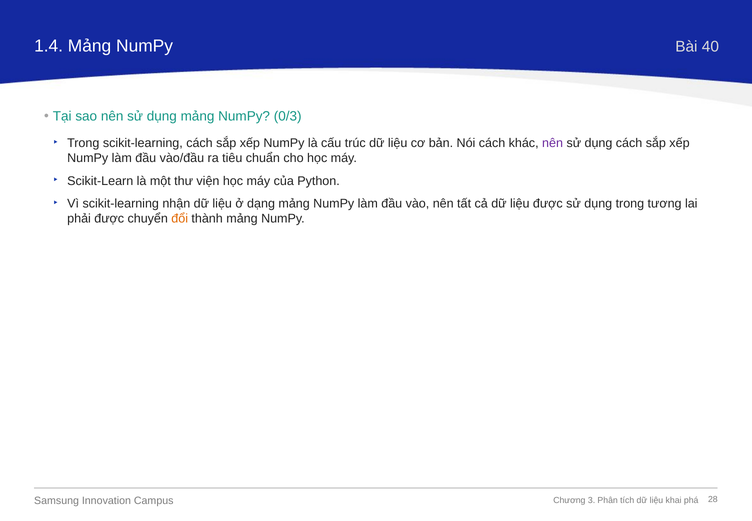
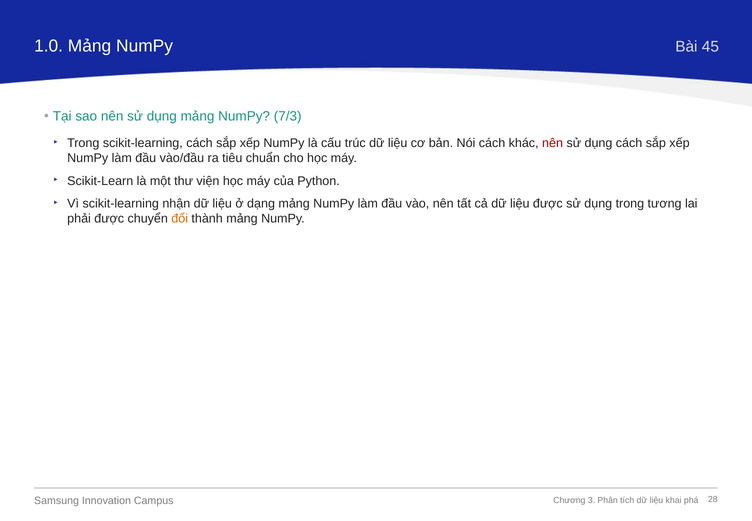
1.4: 1.4 -> 1.0
40: 40 -> 45
0/3: 0/3 -> 7/3
nên at (553, 143) colour: purple -> red
